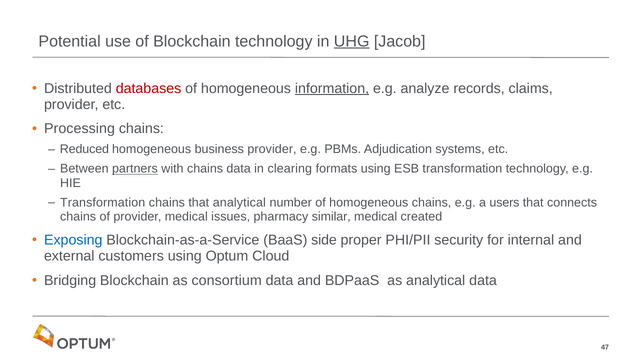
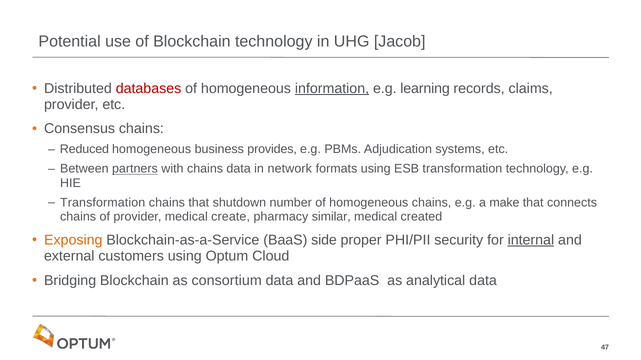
UHG underline: present -> none
analyze: analyze -> learning
Processing: Processing -> Consensus
business provider: provider -> provides
clearing: clearing -> network
that analytical: analytical -> shutdown
users: users -> make
issues: issues -> create
Exposing colour: blue -> orange
internal underline: none -> present
